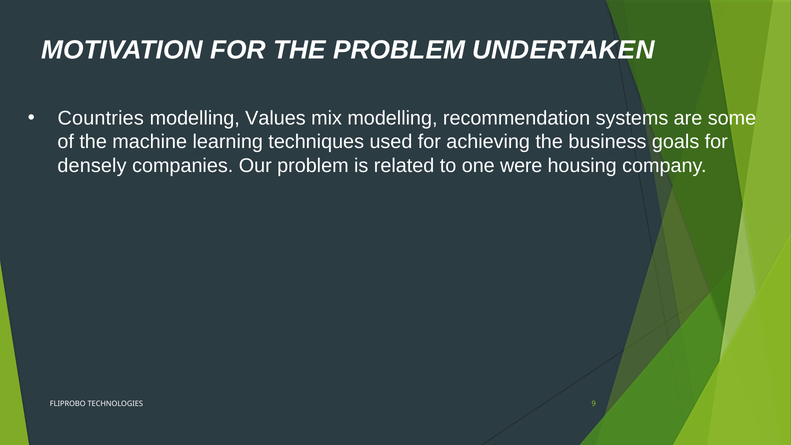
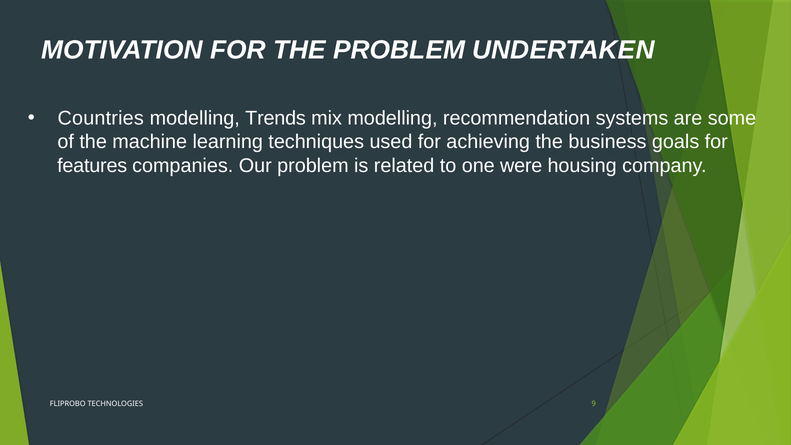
Values: Values -> Trends
densely: densely -> features
